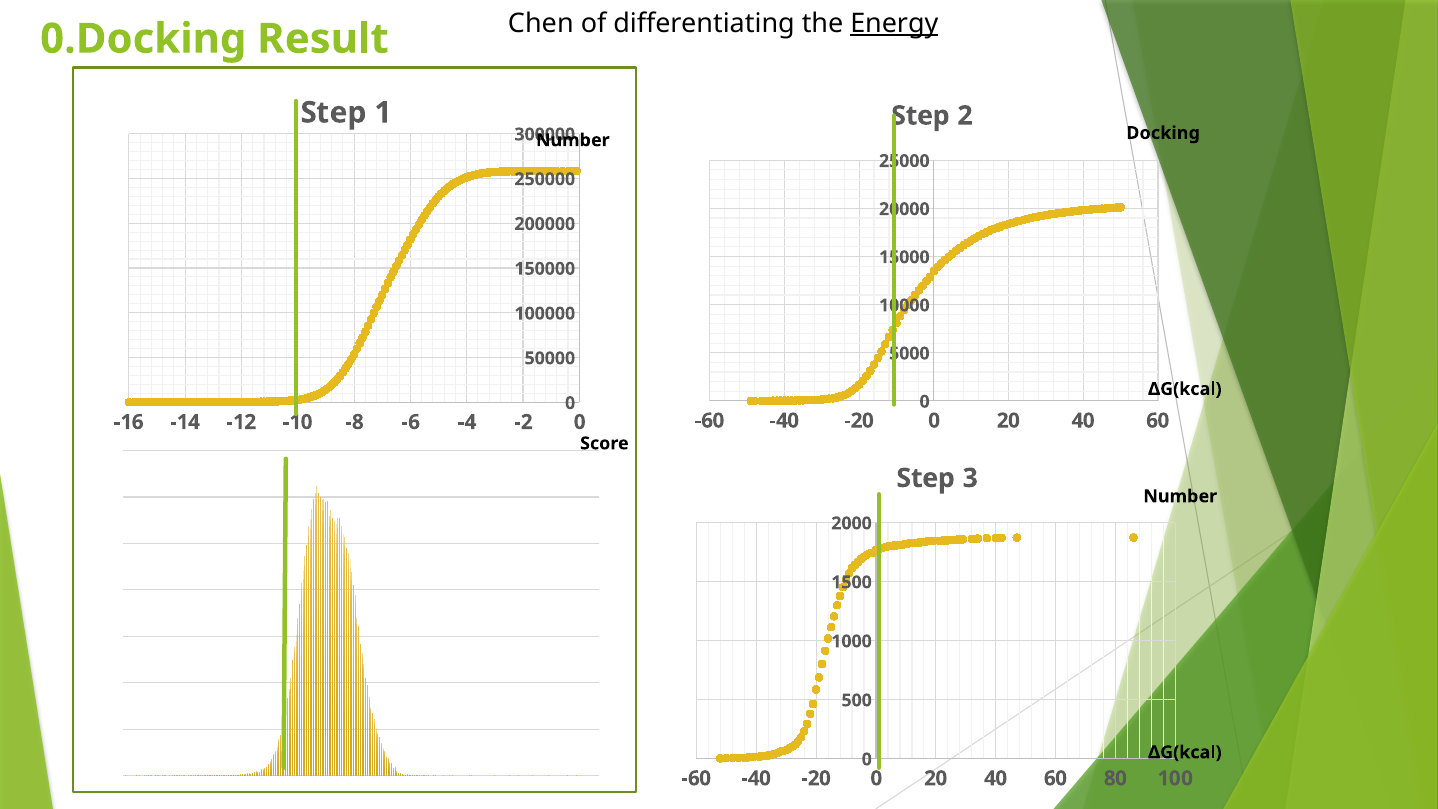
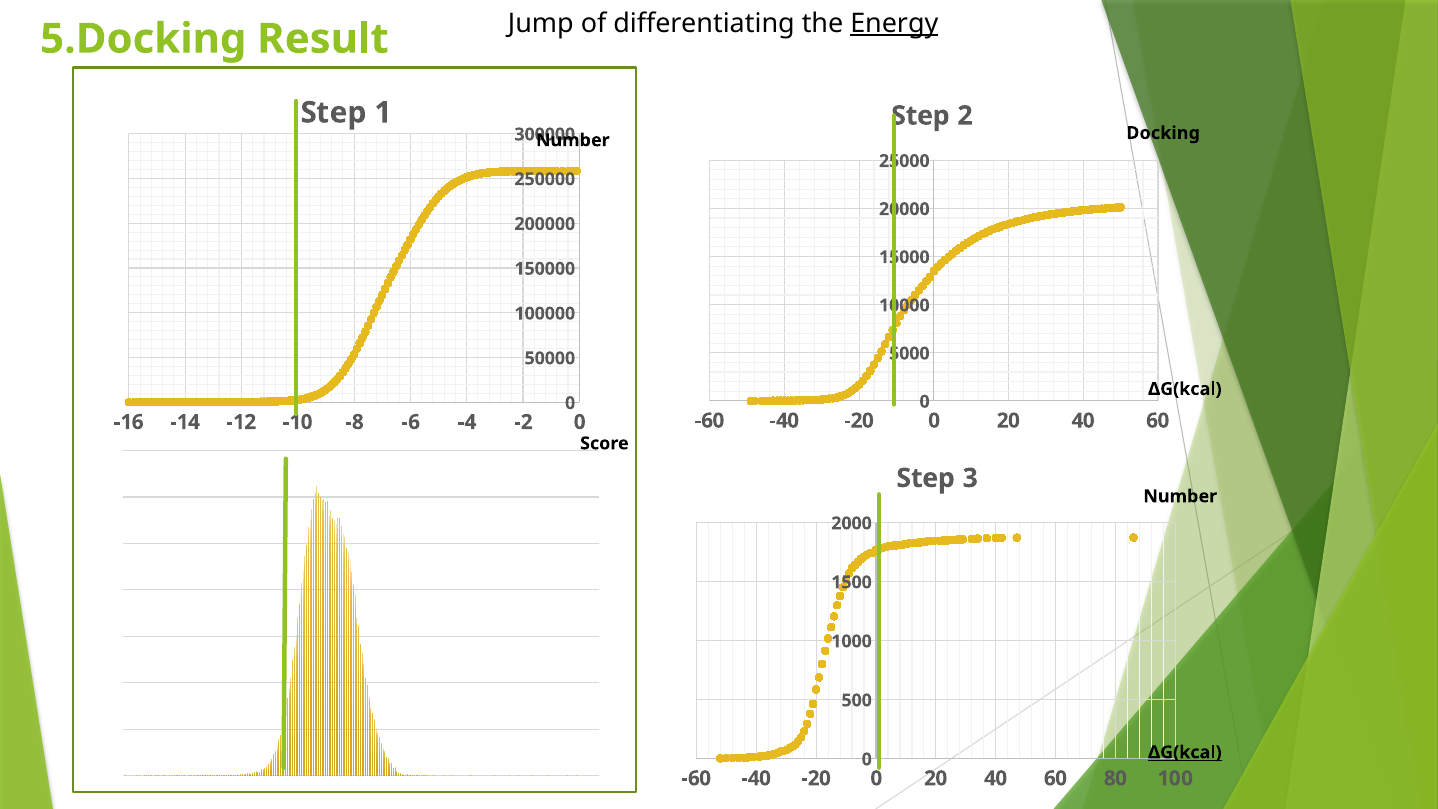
Chen: Chen -> Jump
0.Docking: 0.Docking -> 5.Docking
ΔG(kcal at (1185, 752) underline: none -> present
